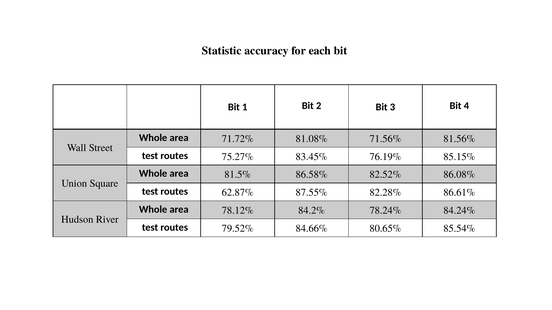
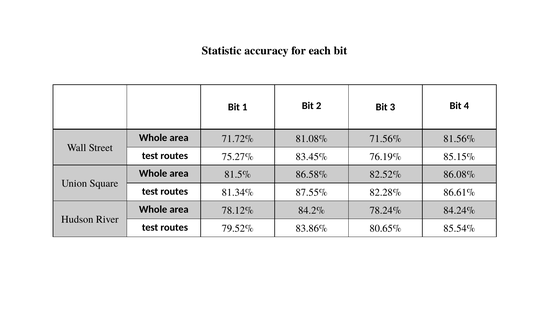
62.87%: 62.87% -> 81.34%
84.66%: 84.66% -> 83.86%
